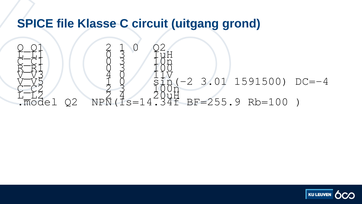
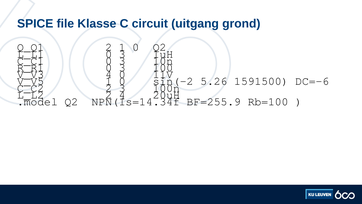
3.01: 3.01 -> 5.26
DC=-4: DC=-4 -> DC=-6
